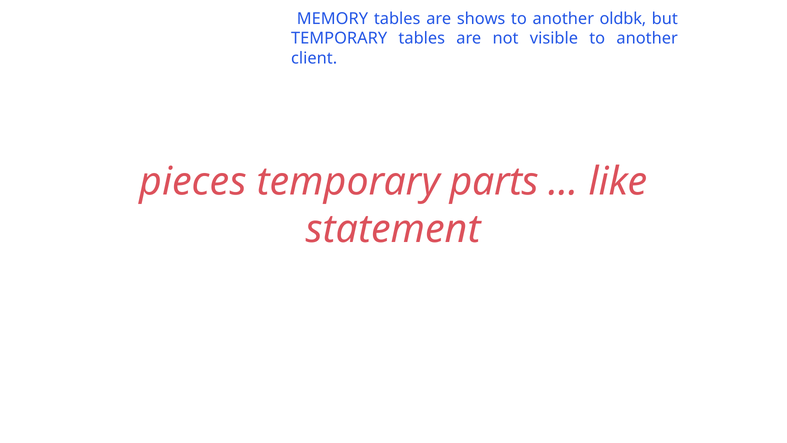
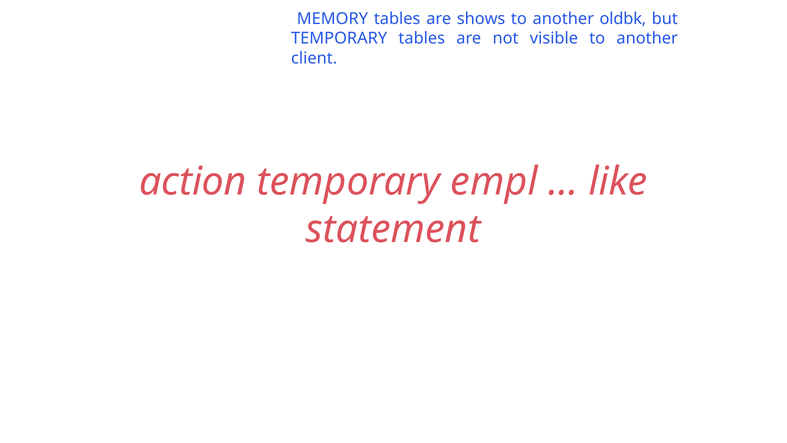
pieces: pieces -> action
parts: parts -> empl
